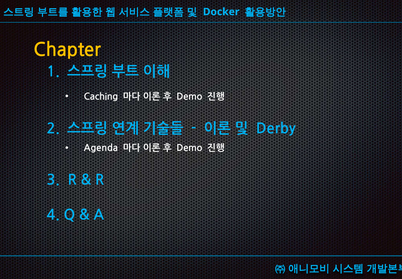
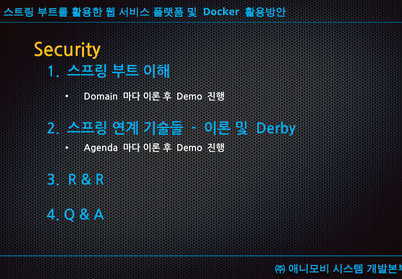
Chapter: Chapter -> Security
Caching: Caching -> Domain
